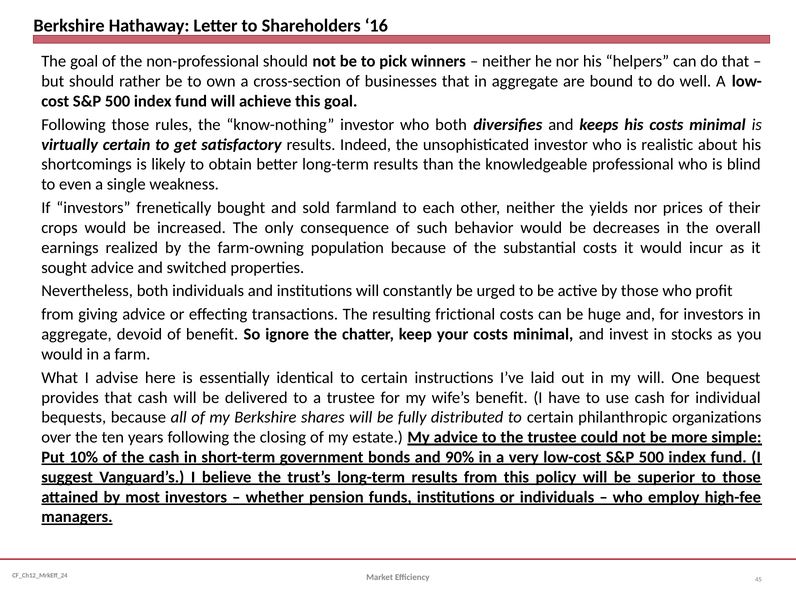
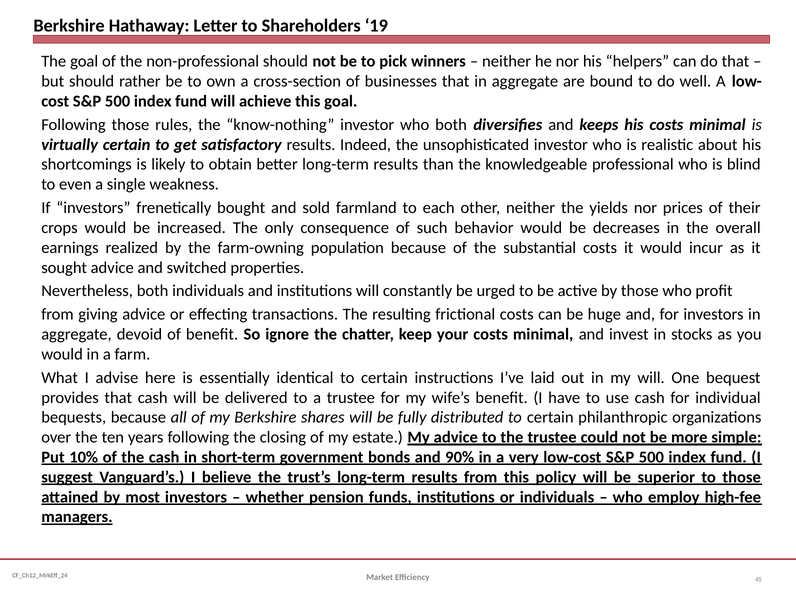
16: 16 -> 19
